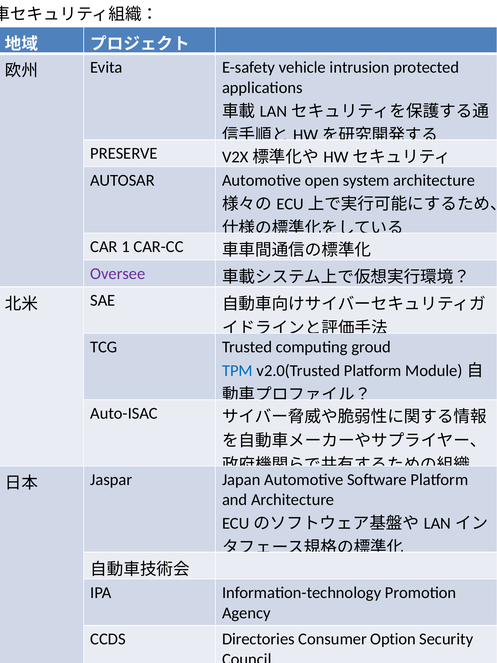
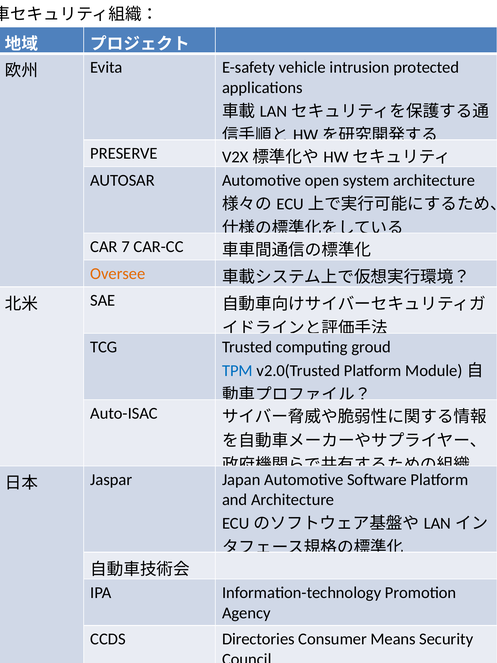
1: 1 -> 7
Oversee colour: purple -> orange
Option: Option -> Means
